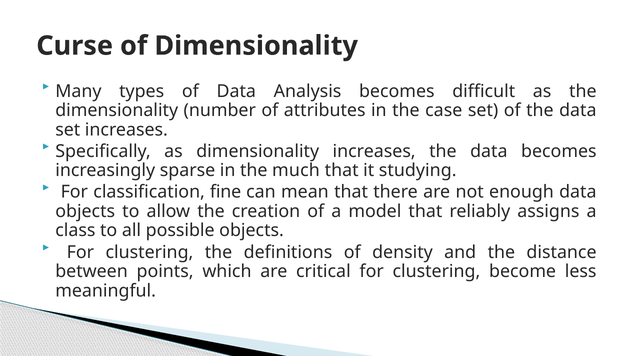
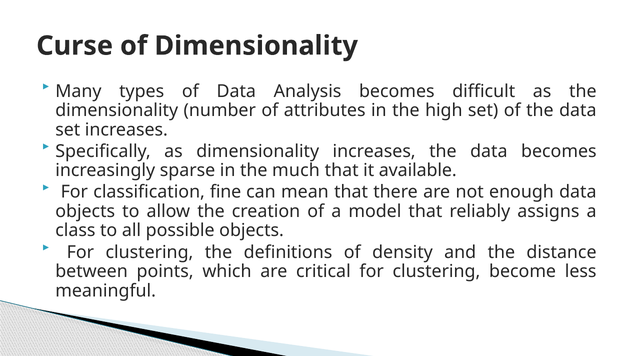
case: case -> high
studying: studying -> available
